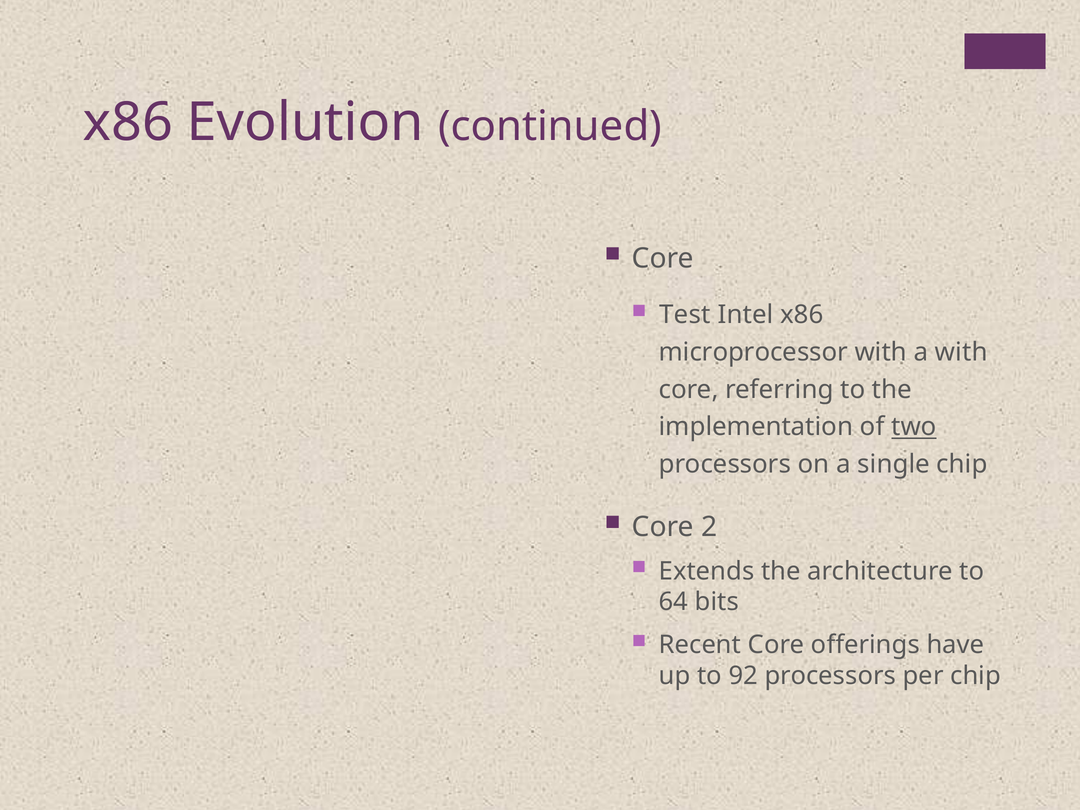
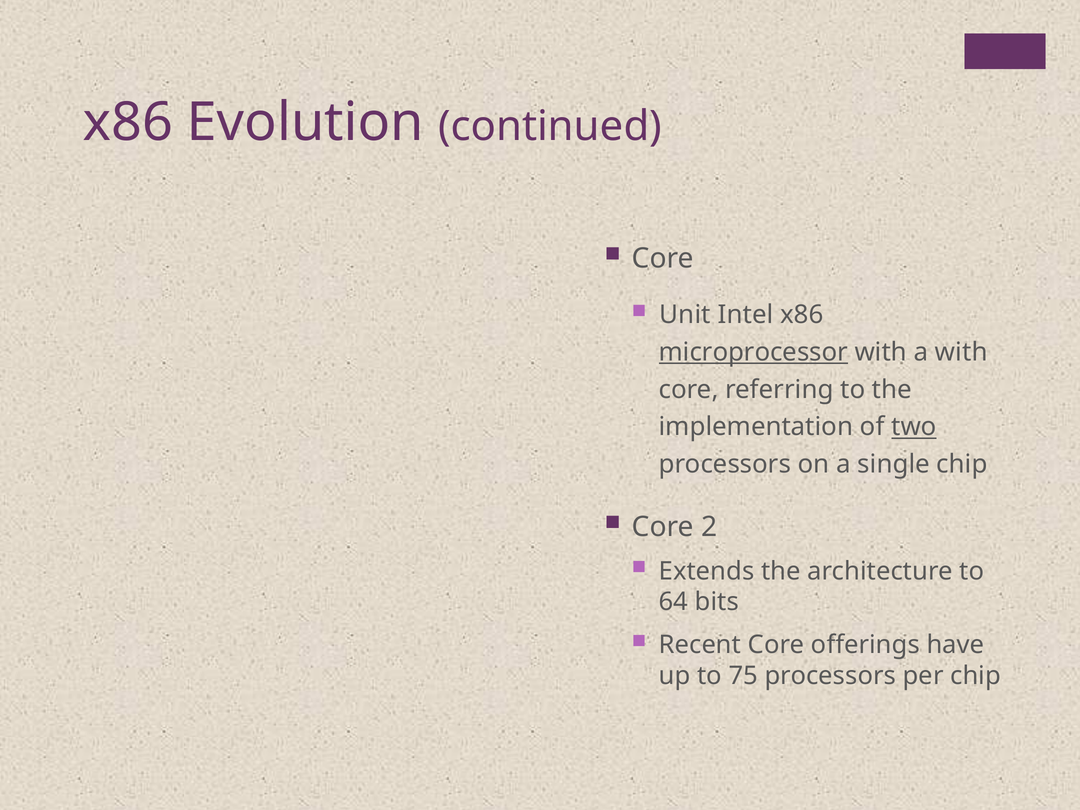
Test: Test -> Unit
microprocessor underline: none -> present
92: 92 -> 75
